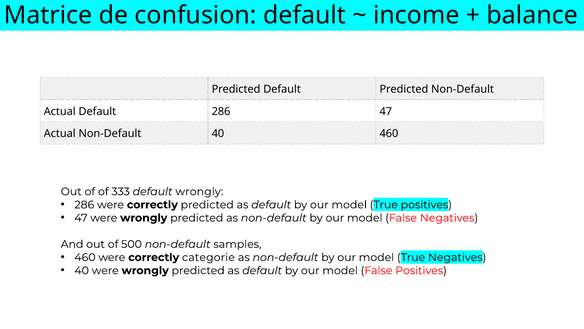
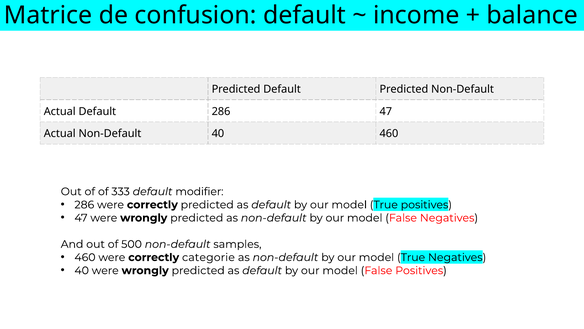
default wrongly: wrongly -> modifier
